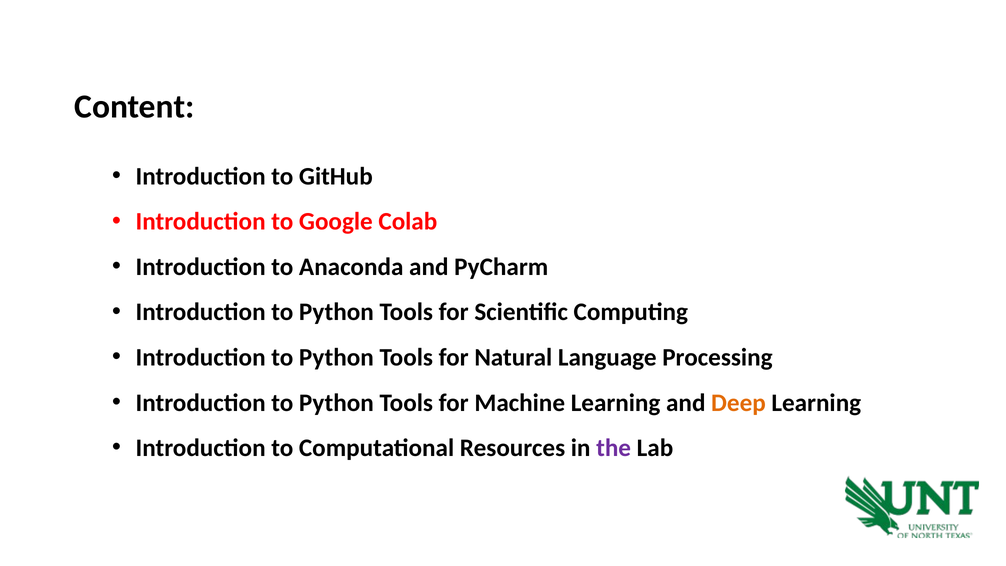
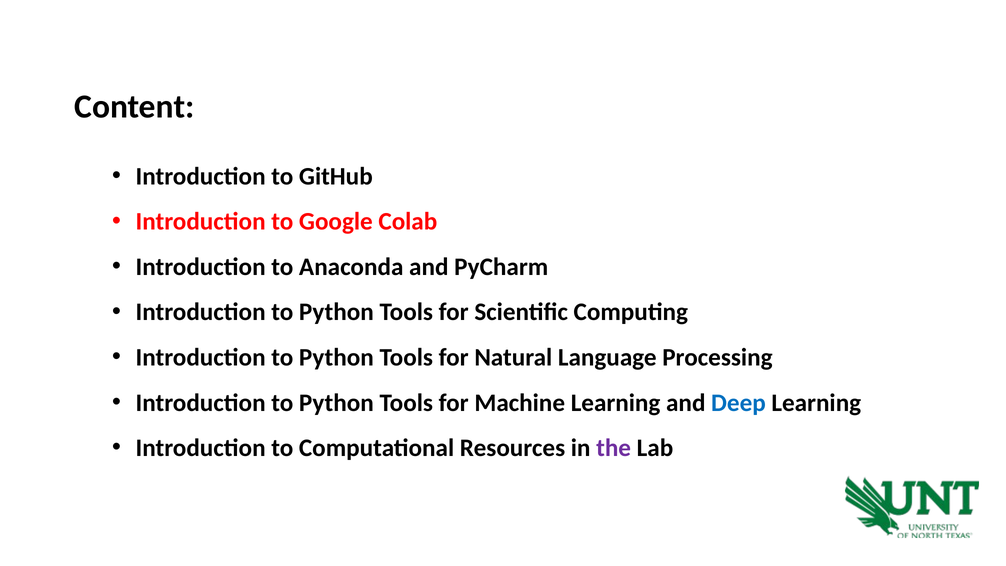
Deep colour: orange -> blue
